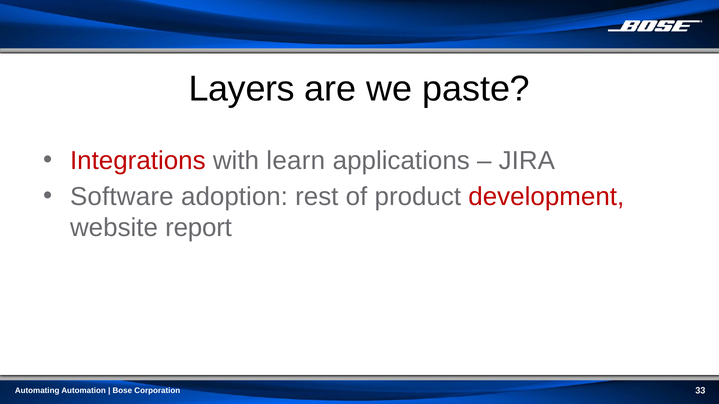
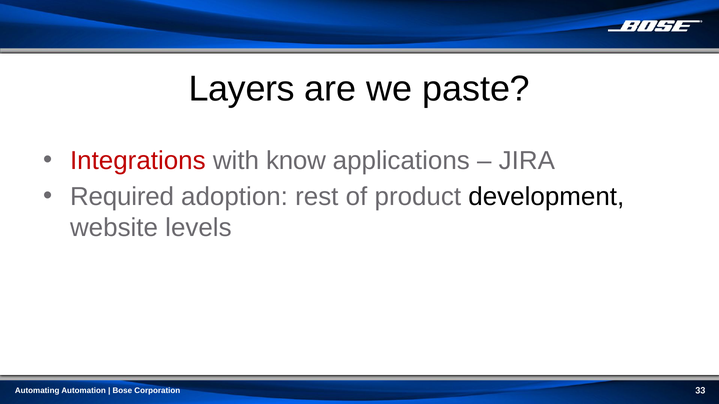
learn: learn -> know
Software: Software -> Required
development colour: red -> black
report: report -> levels
